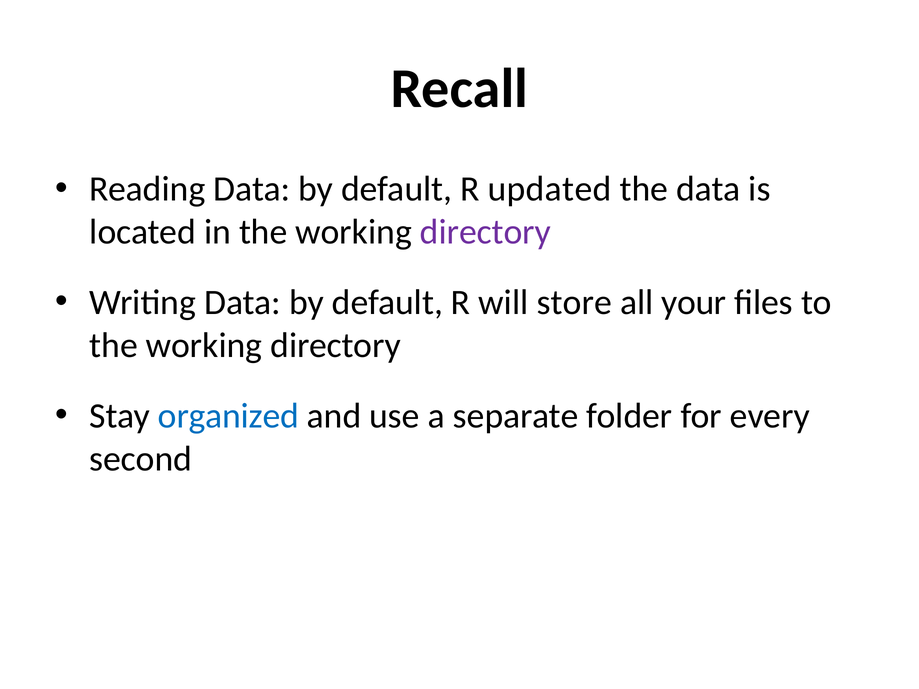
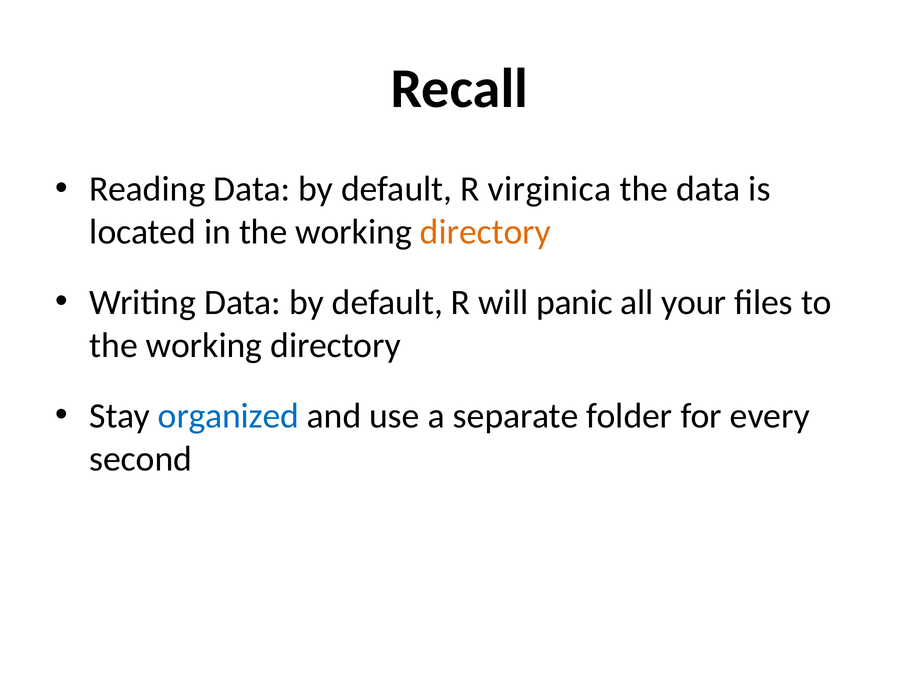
updated: updated -> virginica
directory at (485, 232) colour: purple -> orange
store: store -> panic
